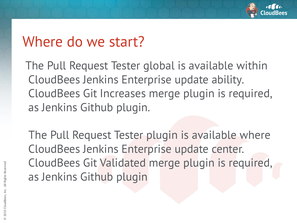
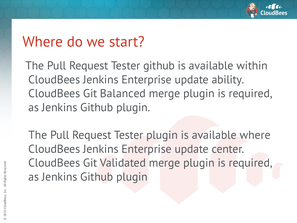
Tester global: global -> github
Increases: Increases -> Balanced
